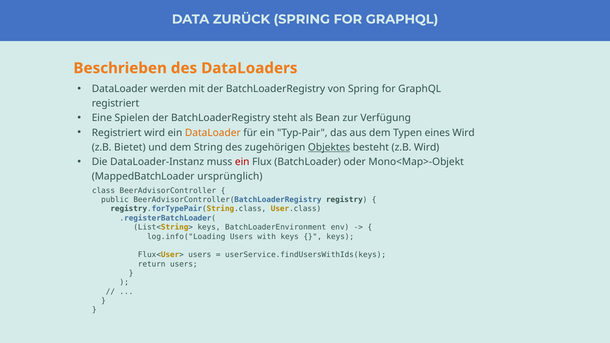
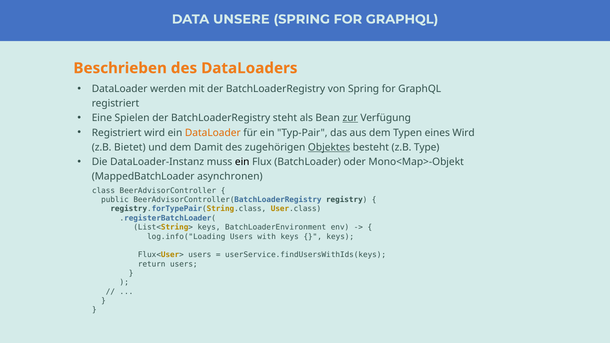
ZURÜCK: ZURÜCK -> UNSERE
zur underline: none -> present
String: String -> Damit
z.B Wird: Wird -> Type
ein at (242, 162) colour: red -> black
ursprünglich: ursprünglich -> asynchronen
